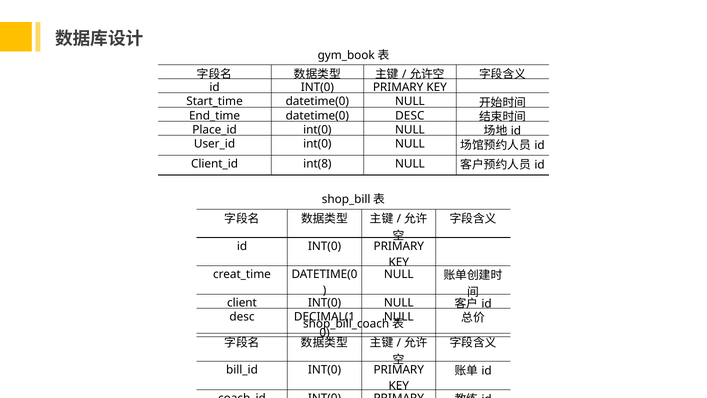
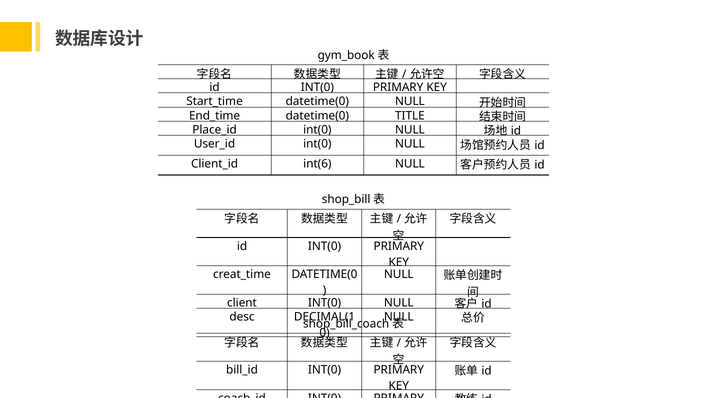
datetime(0 DESC: DESC -> TITLE
int(8: int(8 -> int(6
